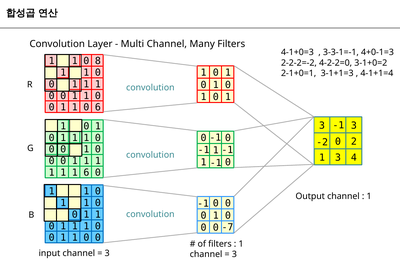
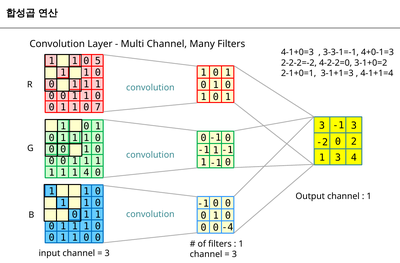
8: 8 -> 5
0 6: 6 -> 7
1 6: 6 -> 4
-7: -7 -> -4
